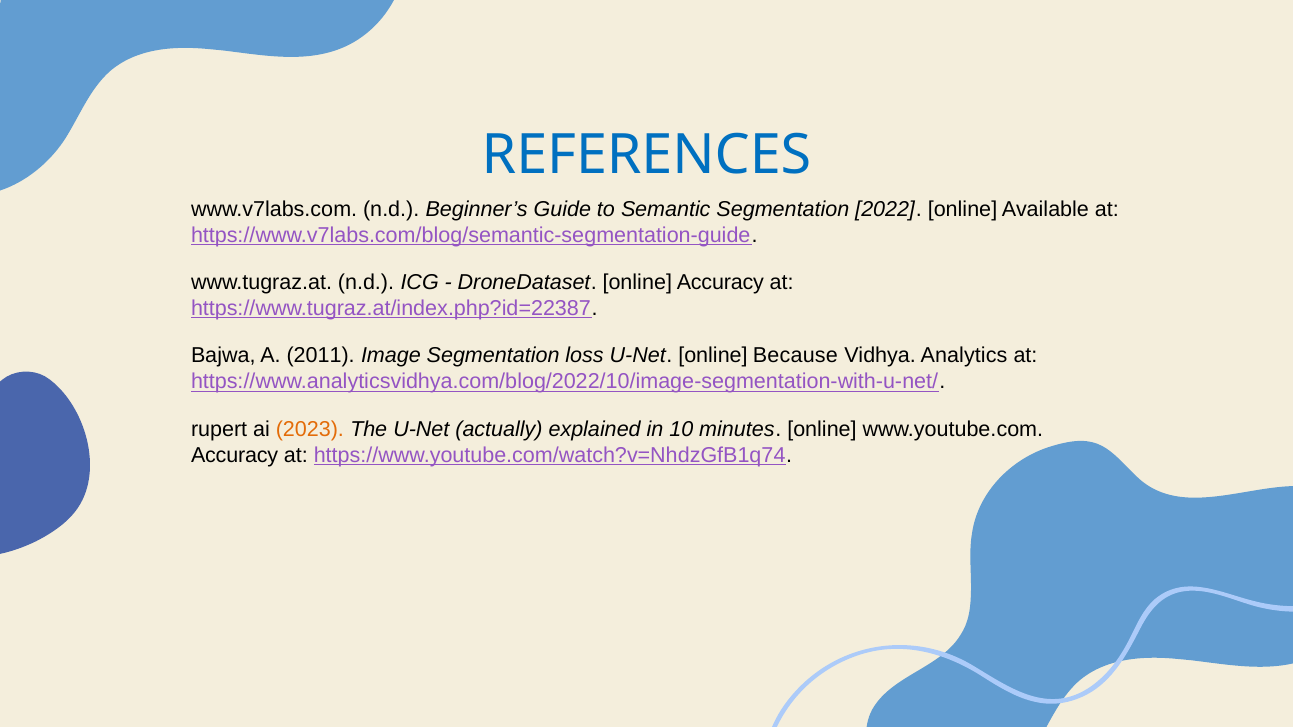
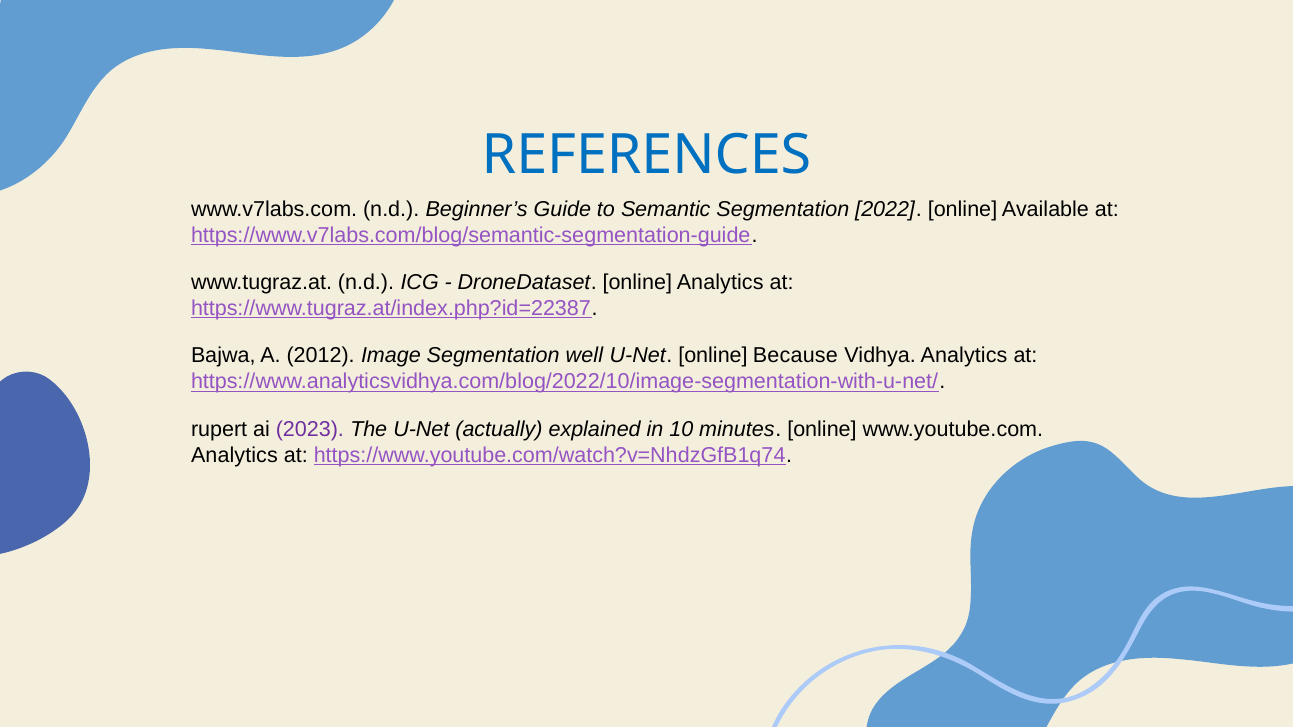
online Accuracy: Accuracy -> Analytics
2011: 2011 -> 2012
loss: loss -> well
2023 colour: orange -> purple
Accuracy at (235, 455): Accuracy -> Analytics
